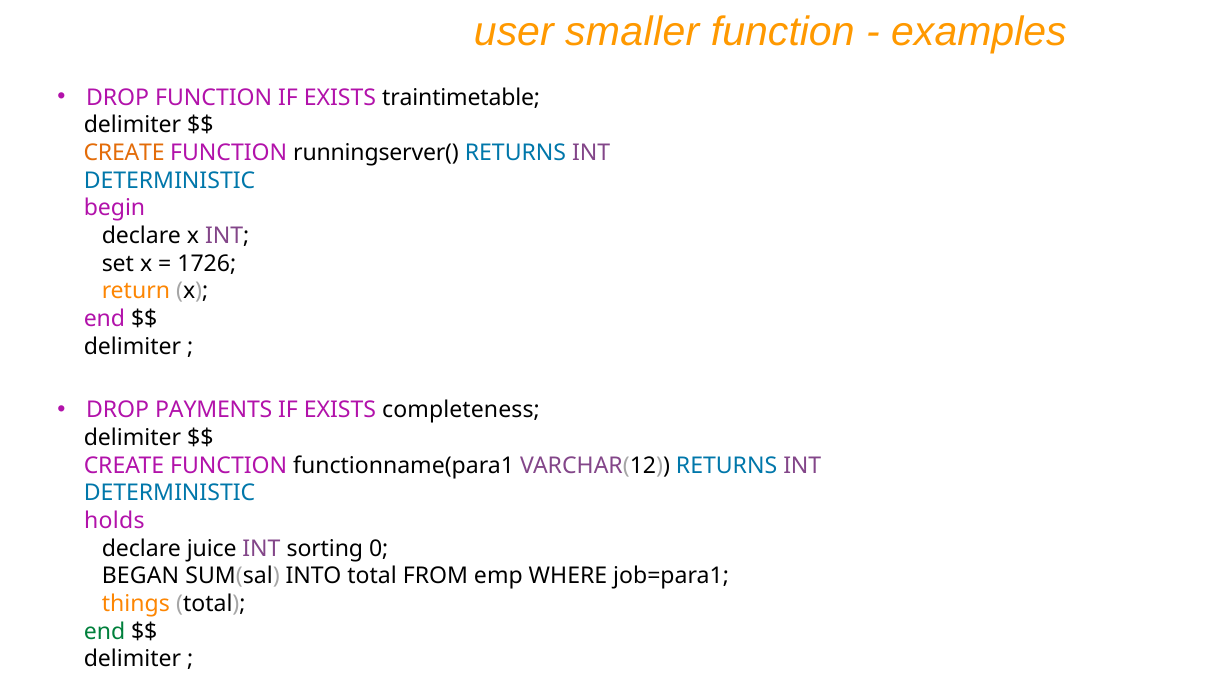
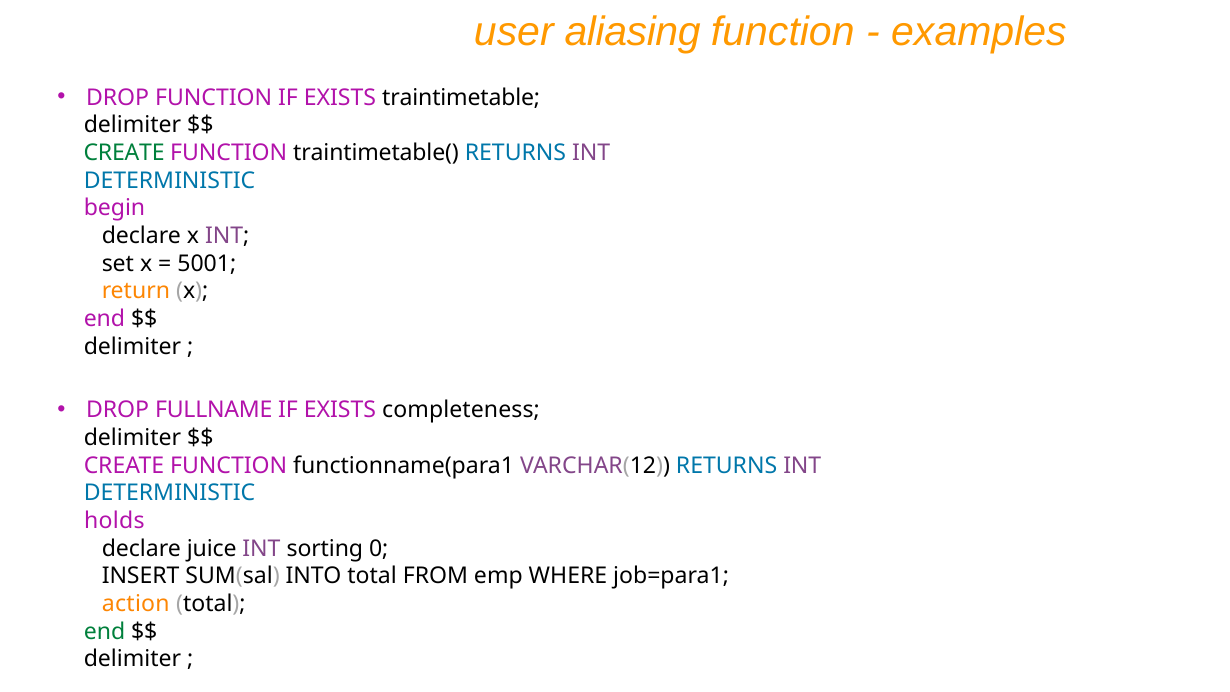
smaller: smaller -> aliasing
CREATE at (124, 153) colour: orange -> green
runningserver(: runningserver( -> traintimetable(
1726: 1726 -> 5001
PAYMENTS: PAYMENTS -> FULLNAME
BEGAN: BEGAN -> INSERT
things: things -> action
